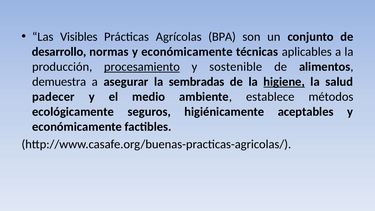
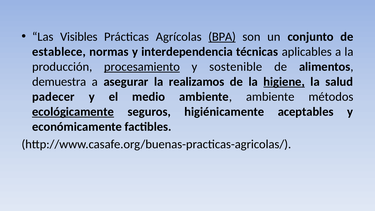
BPA underline: none -> present
desarrollo: desarrollo -> establece
normas y económicamente: económicamente -> interdependencia
sembradas: sembradas -> realizamos
ambiente establece: establece -> ambiente
ecológicamente underline: none -> present
